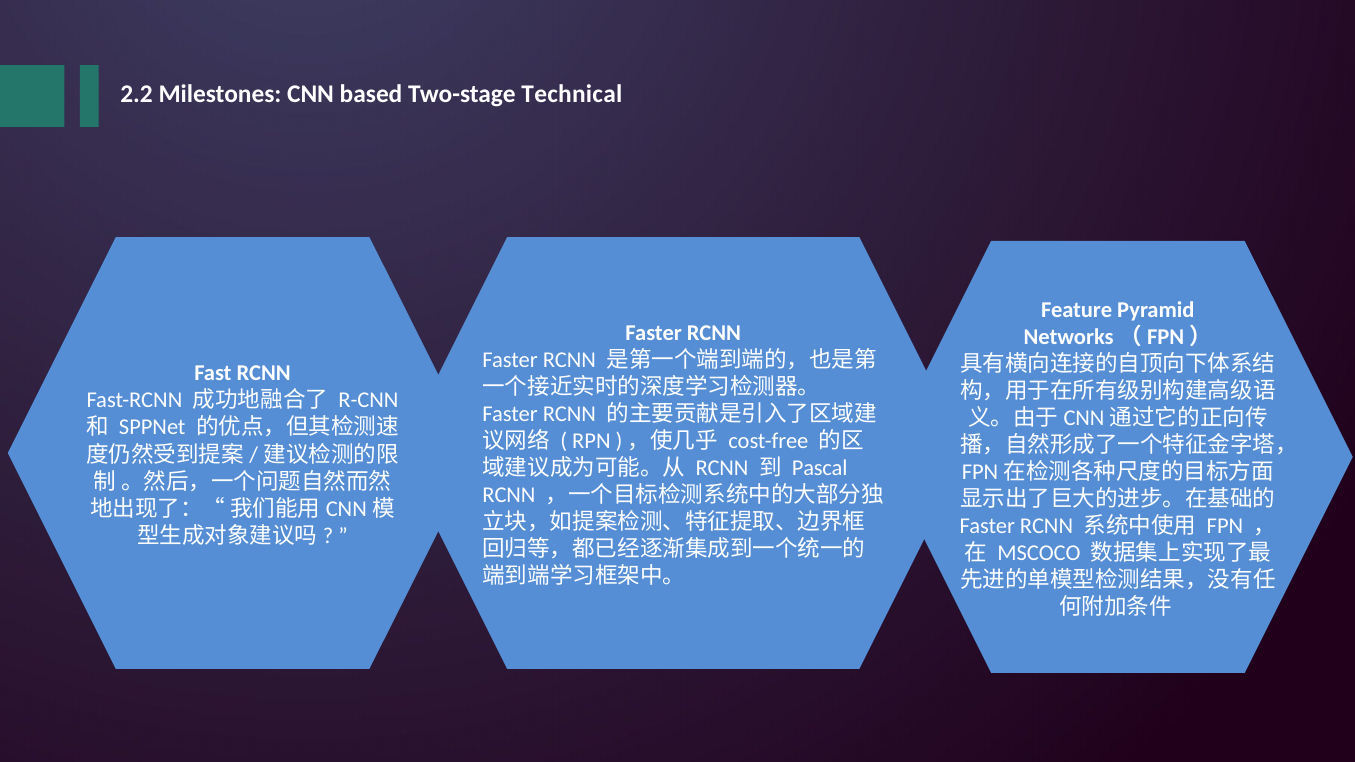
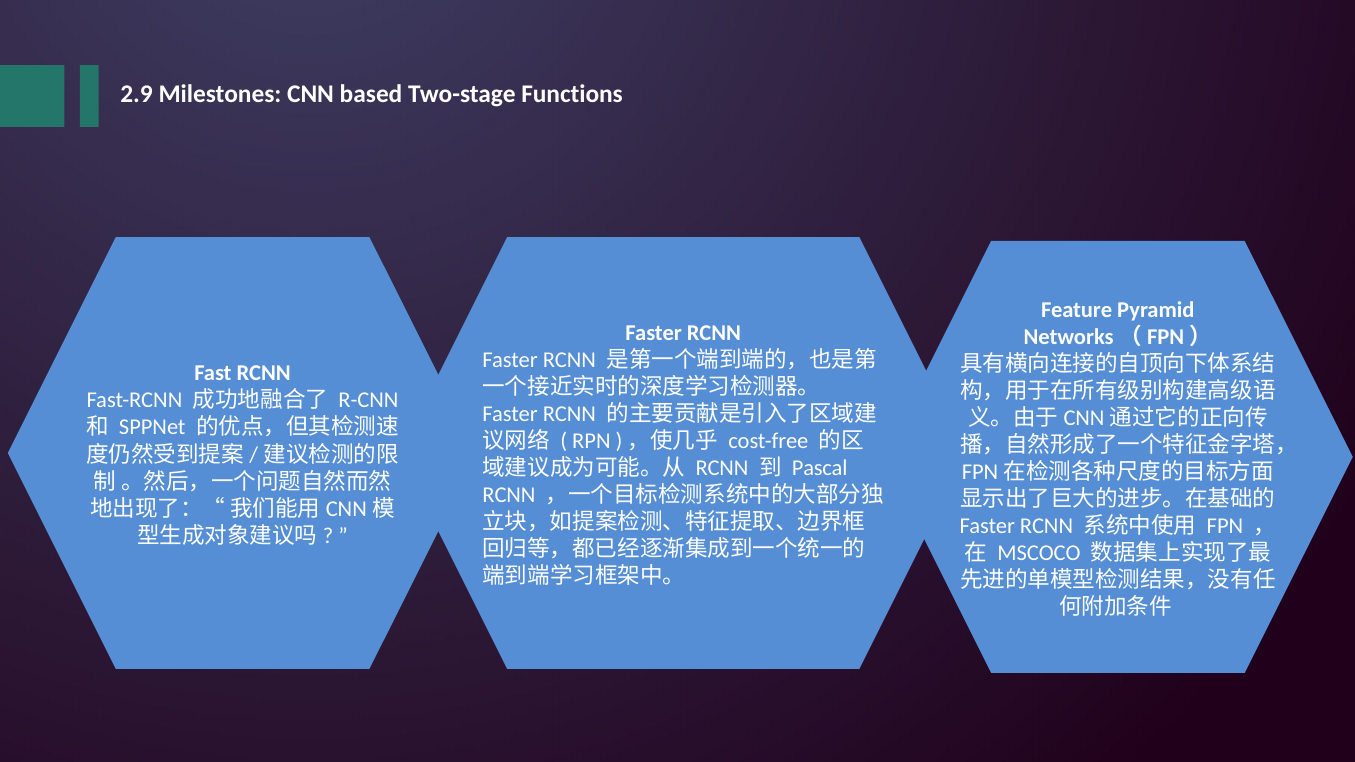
2.2: 2.2 -> 2.9
Technical: Technical -> Functions
